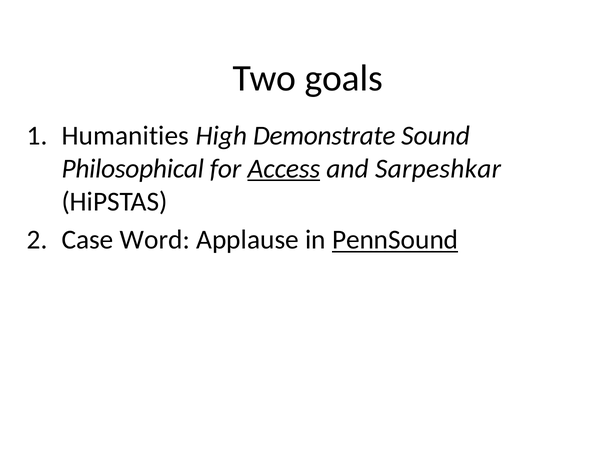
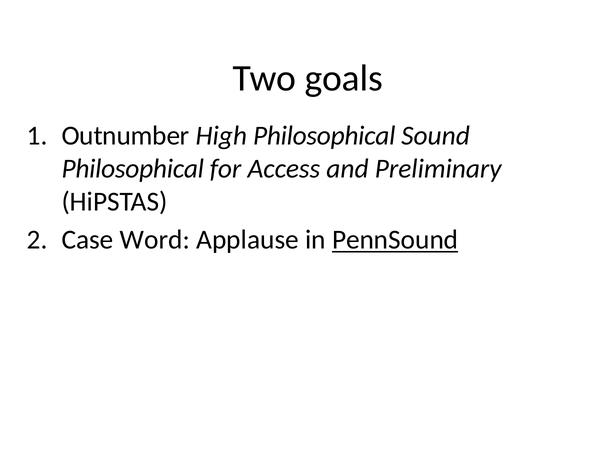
Humanities: Humanities -> Outnumber
High Demonstrate: Demonstrate -> Philosophical
Access underline: present -> none
Sarpeshkar: Sarpeshkar -> Preliminary
